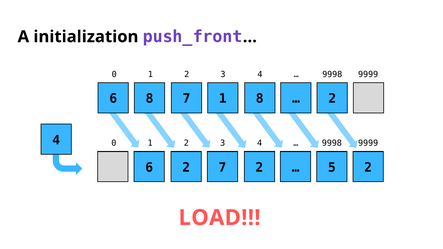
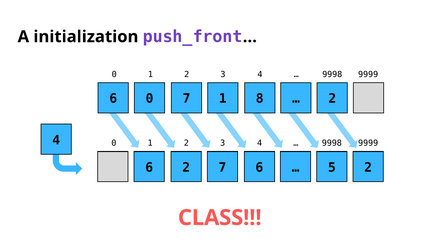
6 8: 8 -> 0
6 2: 2 -> 6
LOAD: LOAD -> CLASS
